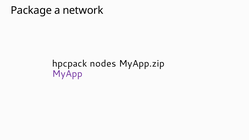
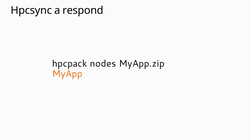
Package: Package -> Hpcsync
network: network -> respond
MyApp colour: purple -> orange
